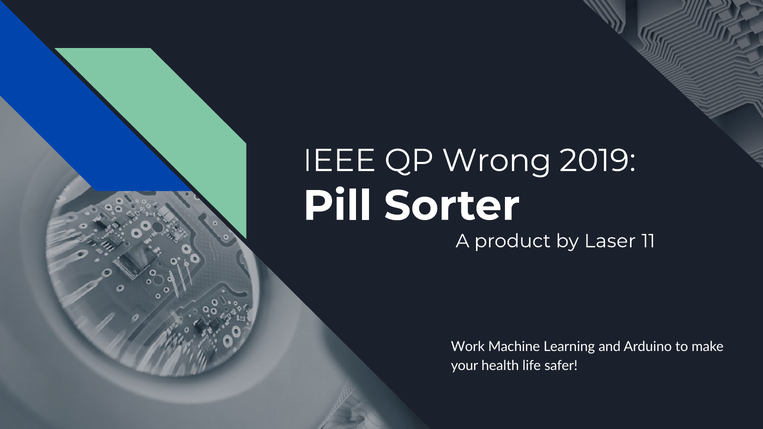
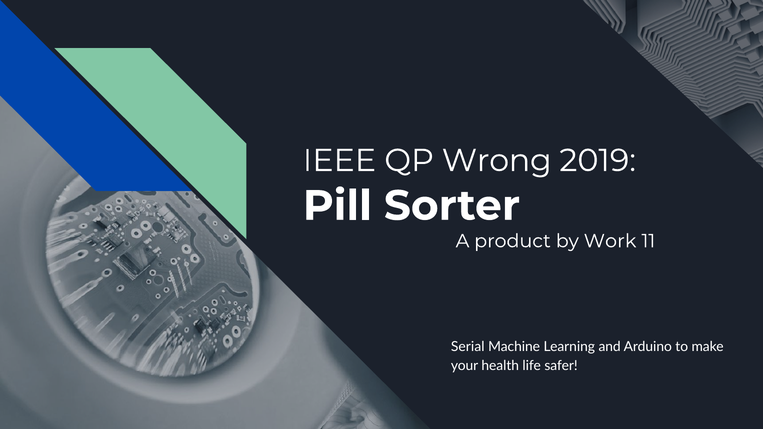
Laser: Laser -> Work
Work: Work -> Serial
